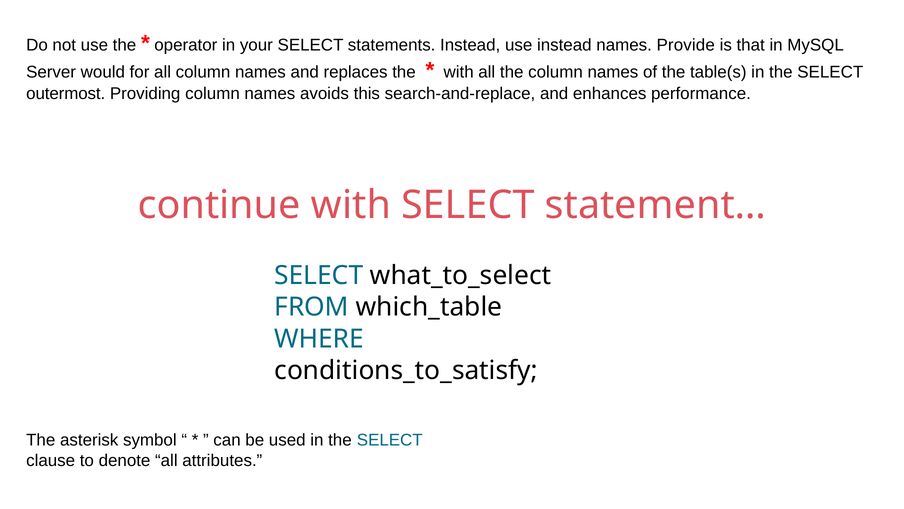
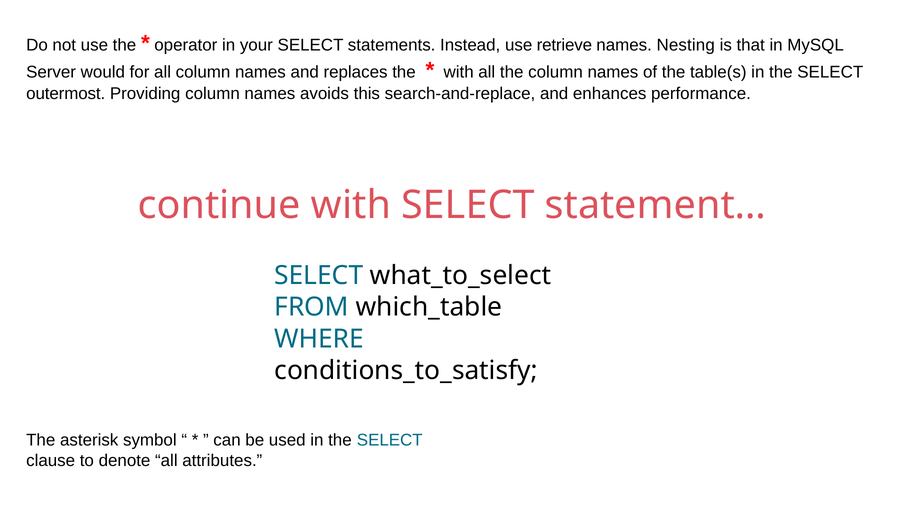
use instead: instead -> retrieve
Provide: Provide -> Nesting
